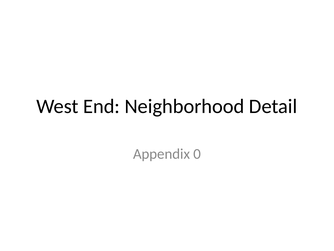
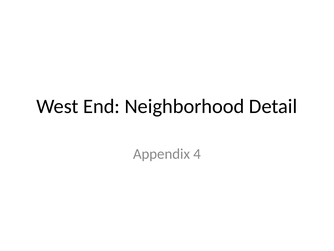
0: 0 -> 4
